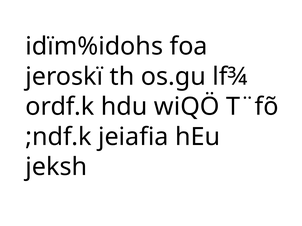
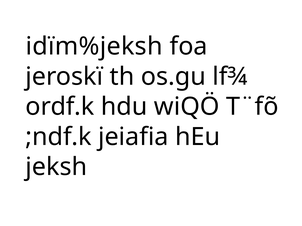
idïm%idohs: idïm%idohs -> idïm%jeksh
